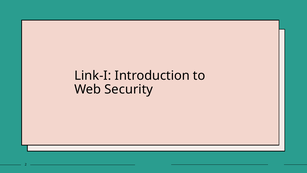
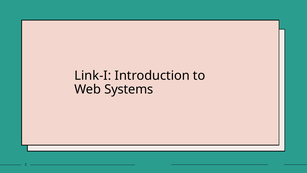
Security: Security -> Systems
